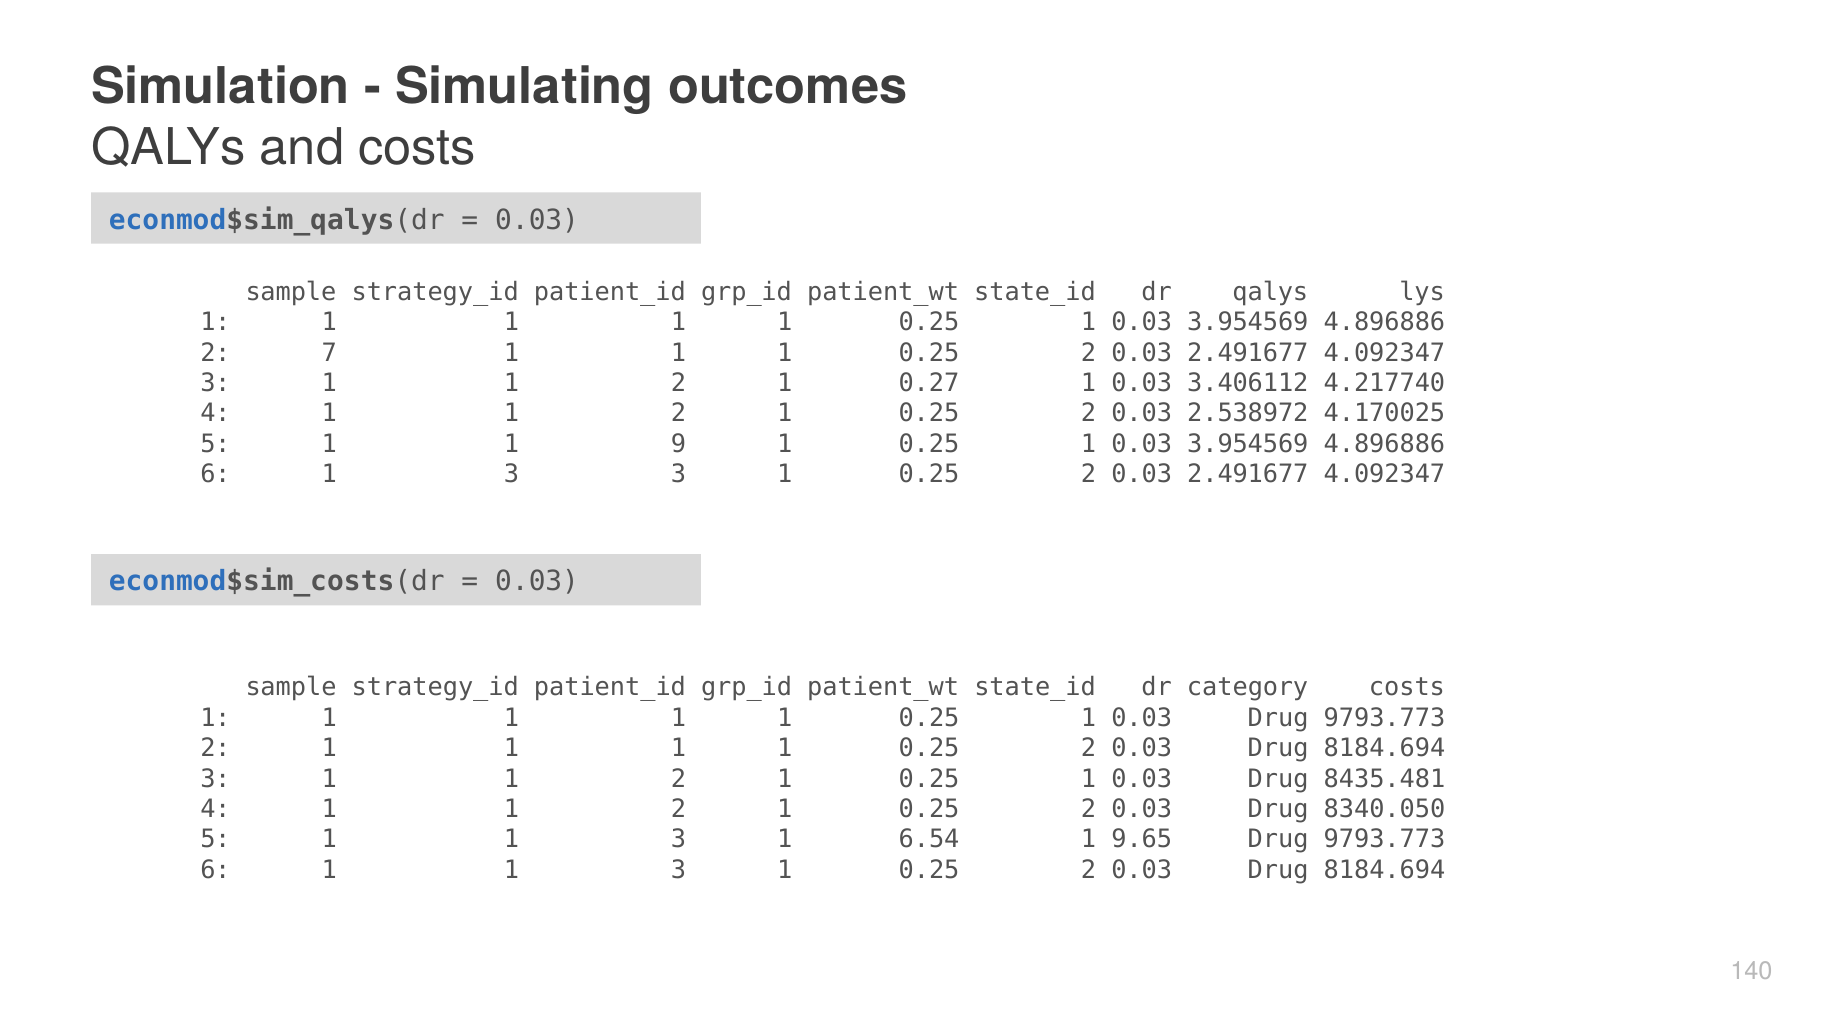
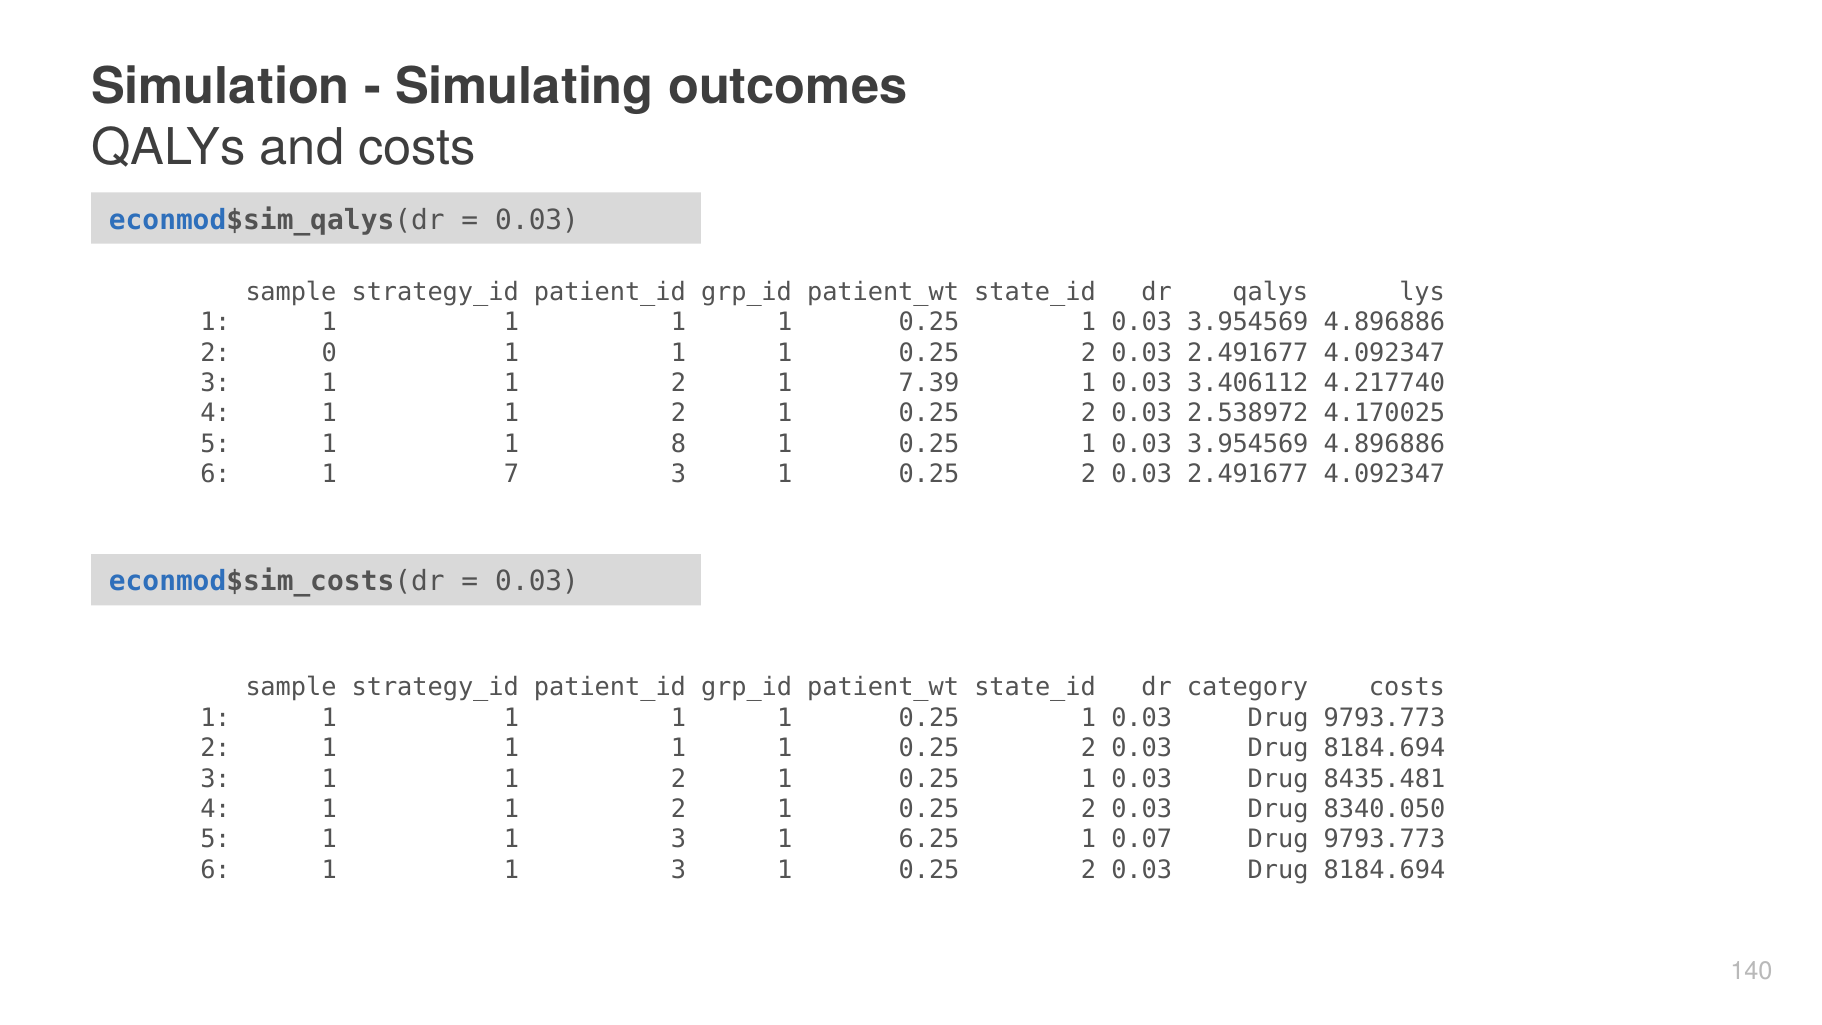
7: 7 -> 0
0.27: 0.27 -> 7.39
9: 9 -> 8
6 1 3: 3 -> 7
6.54: 6.54 -> 6.25
9.65: 9.65 -> 0.07
